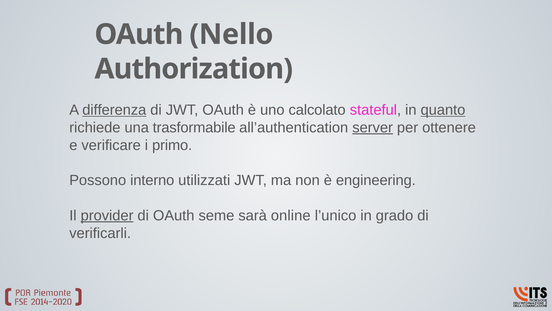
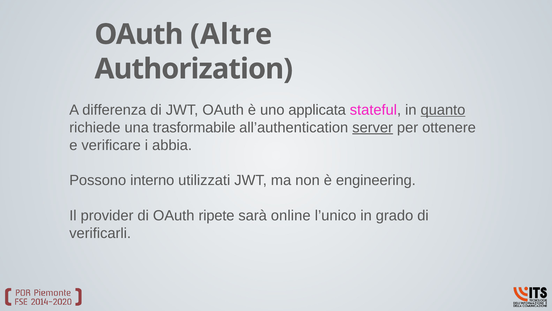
Nello: Nello -> Altre
differenza underline: present -> none
calcolato: calcolato -> applicata
primo: primo -> abbia
provider underline: present -> none
seme: seme -> ripete
